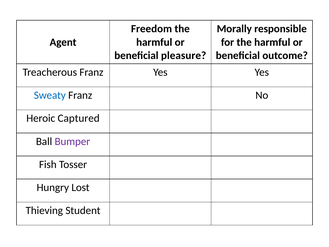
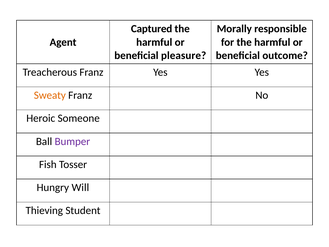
Freedom: Freedom -> Captured
Sweaty colour: blue -> orange
Captured: Captured -> Someone
Lost: Lost -> Will
